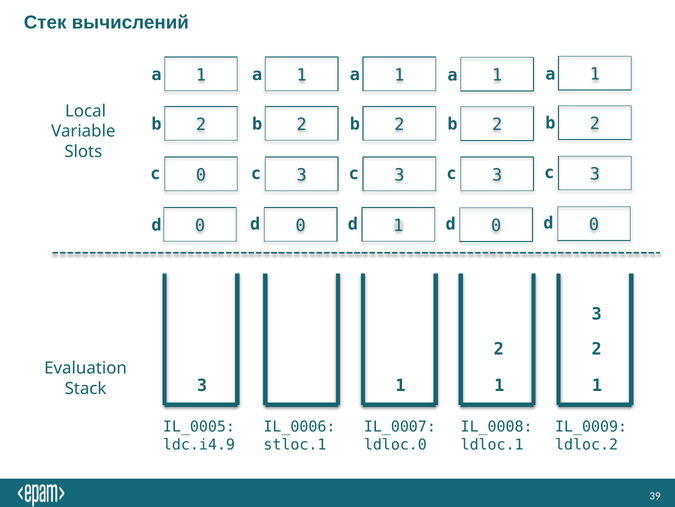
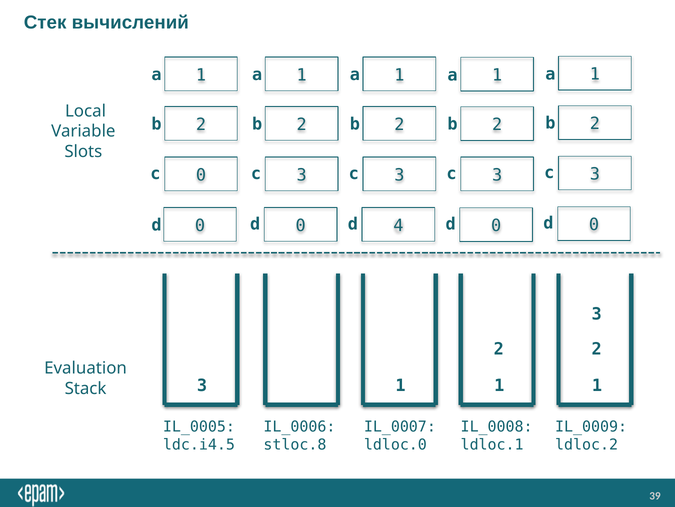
d 1: 1 -> 4
ldc.i4.9: ldc.i4.9 -> ldc.i4.5
stloc.1: stloc.1 -> stloc.8
